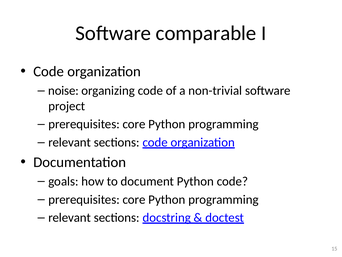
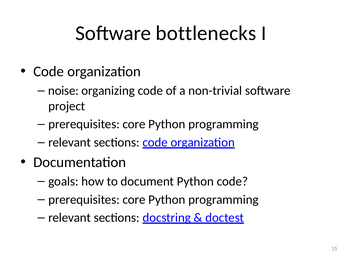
comparable: comparable -> bottlenecks
